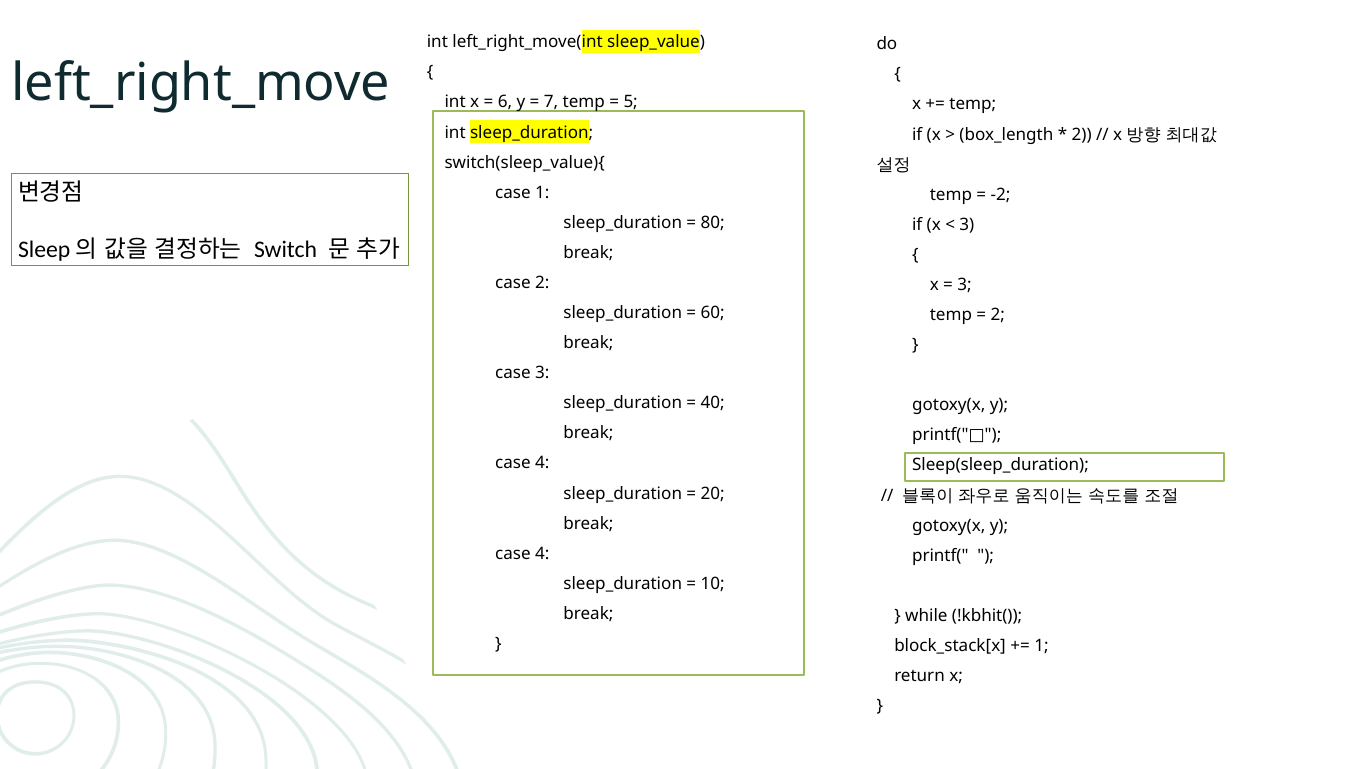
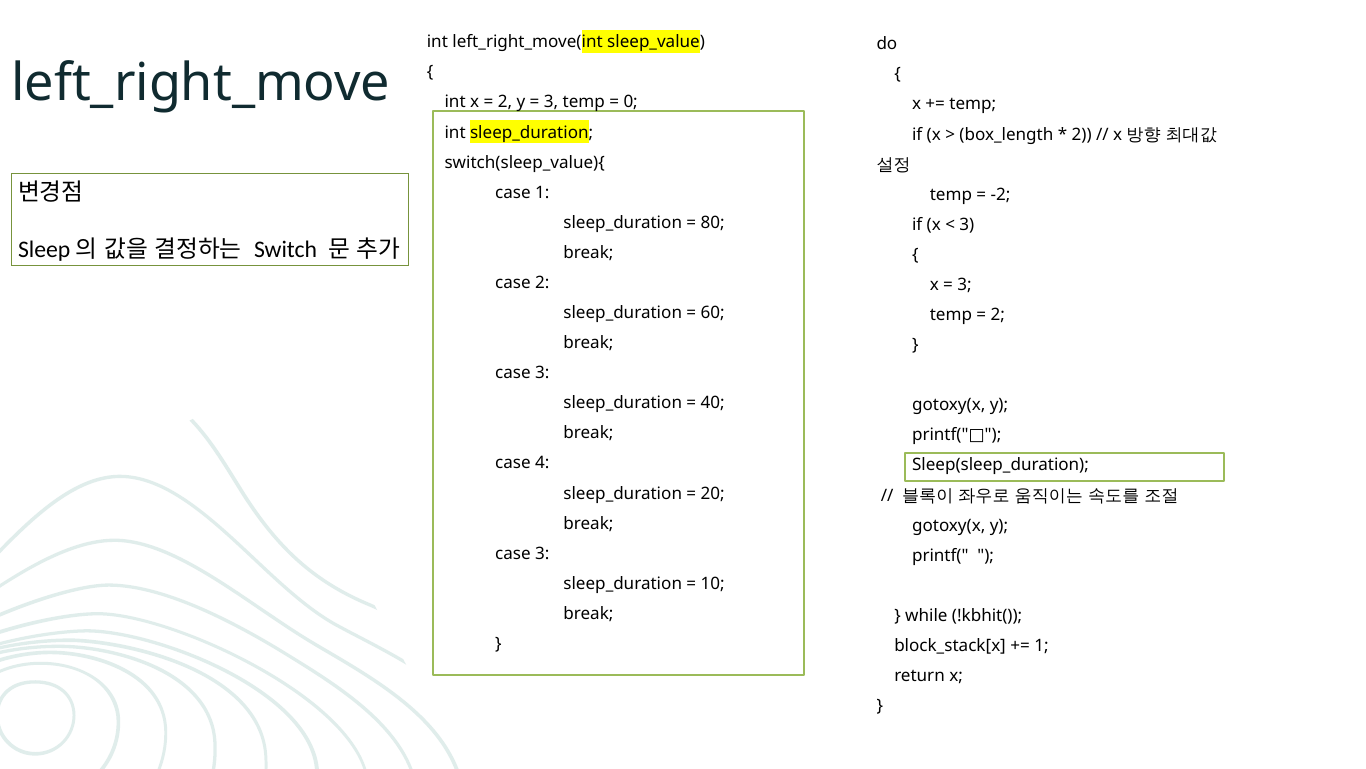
6 at (505, 102): 6 -> 2
7 at (551, 102): 7 -> 3
5: 5 -> 0
4 at (542, 553): 4 -> 3
